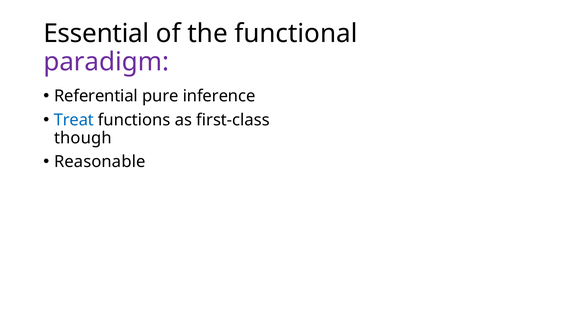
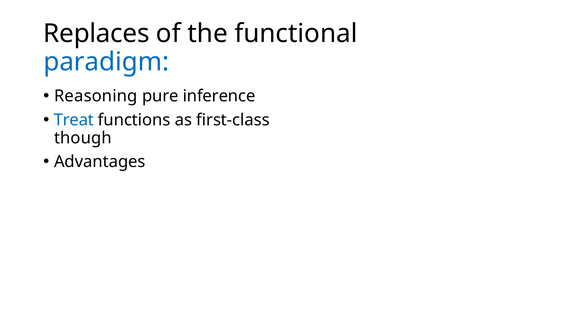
Essential: Essential -> Replaces
paradigm colour: purple -> blue
Referential: Referential -> Reasoning
Reasonable: Reasonable -> Advantages
